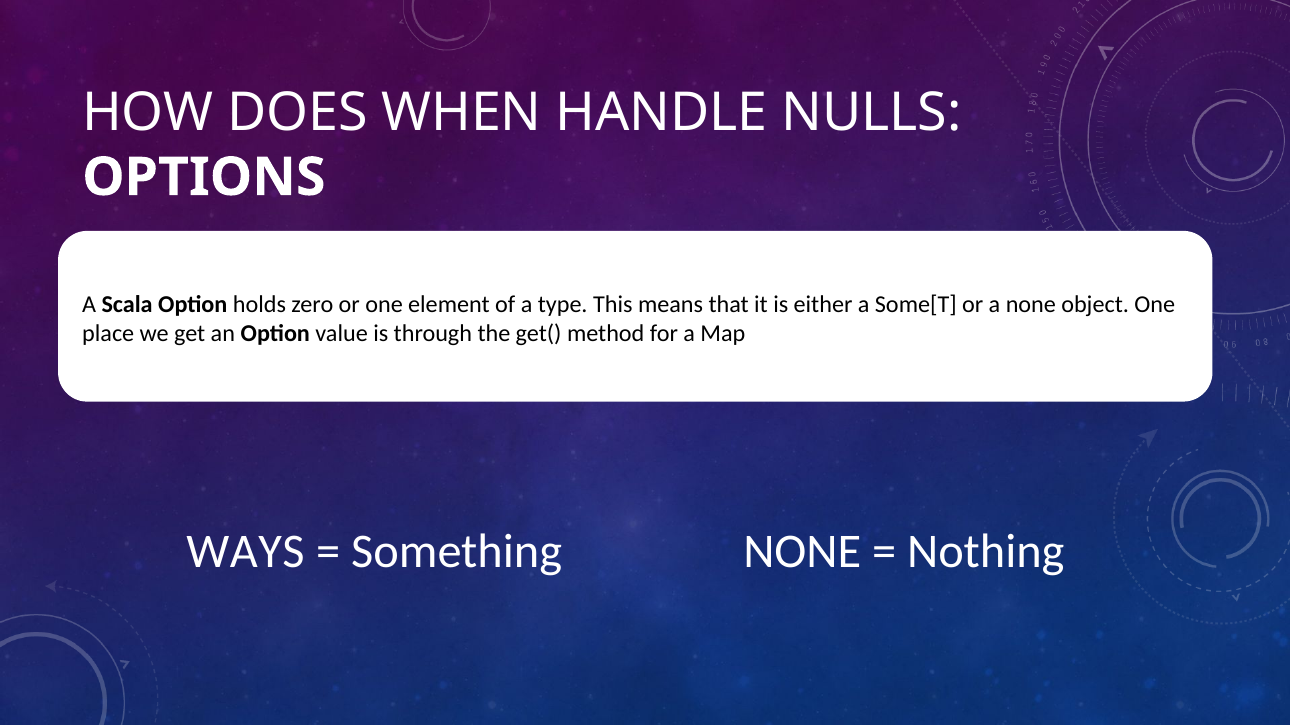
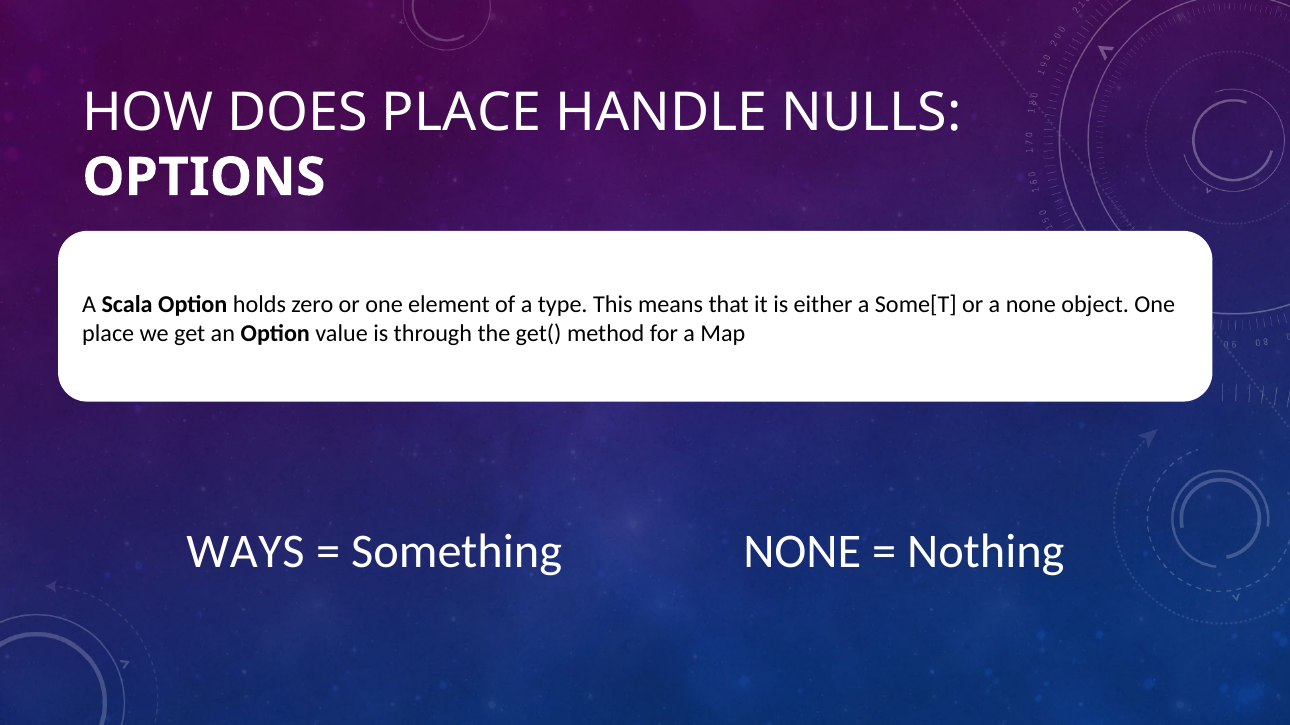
DOES WHEN: WHEN -> PLACE
